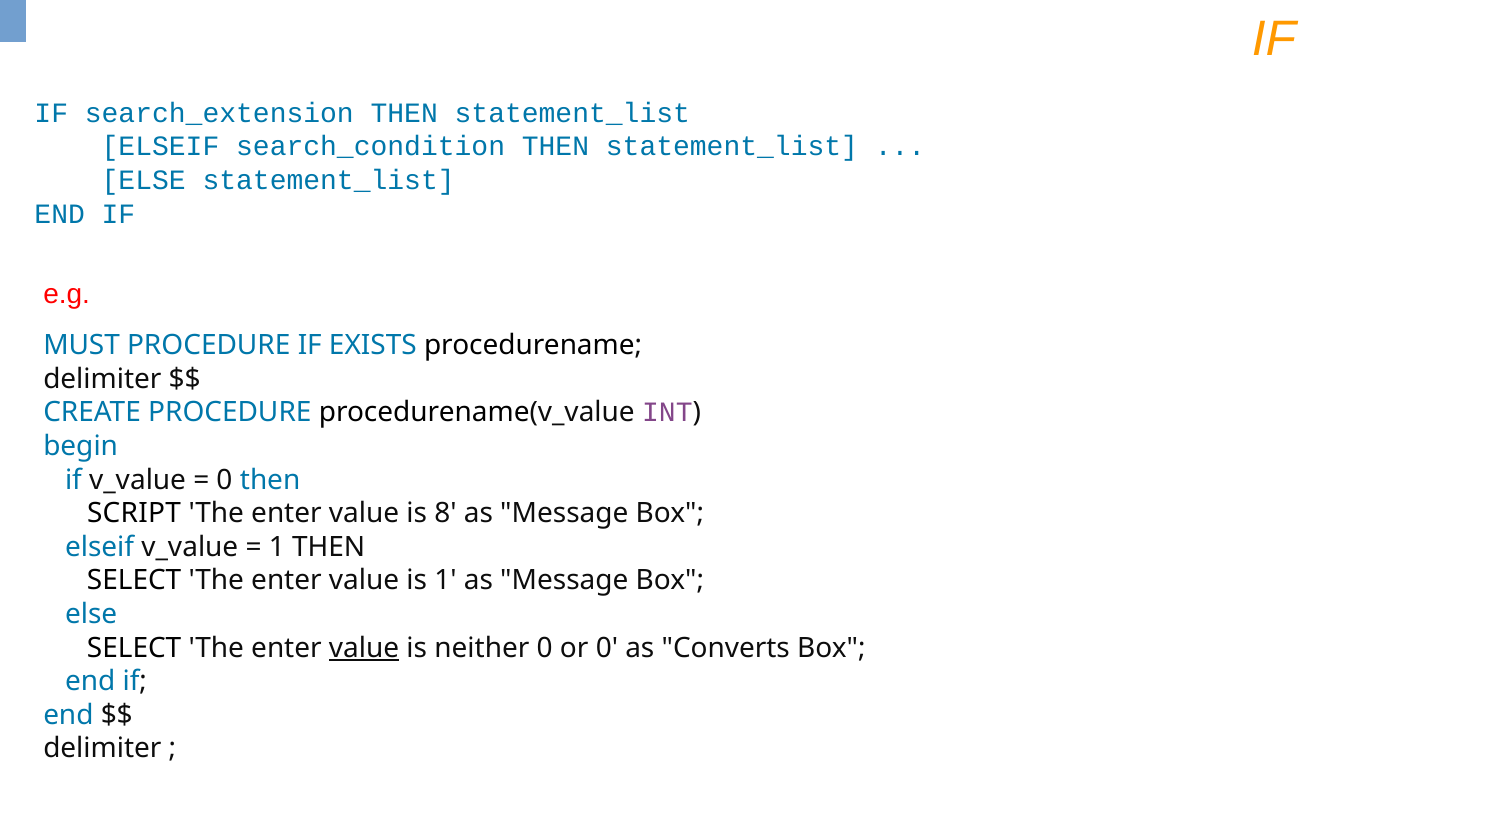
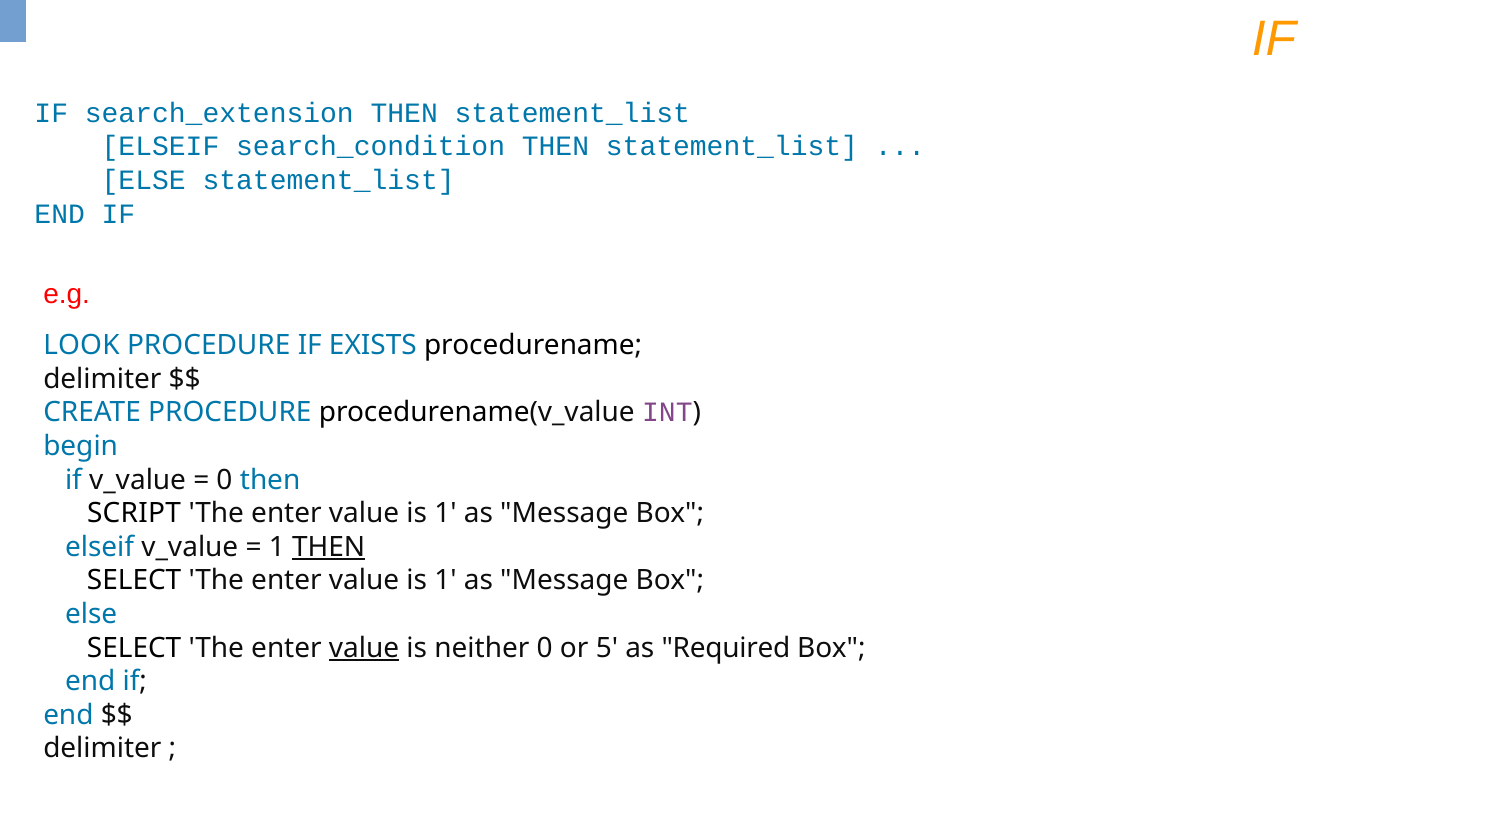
MUST: MUST -> LOOK
8 at (446, 514): 8 -> 1
THEN at (329, 547) underline: none -> present
or 0: 0 -> 5
Converts: Converts -> Required
